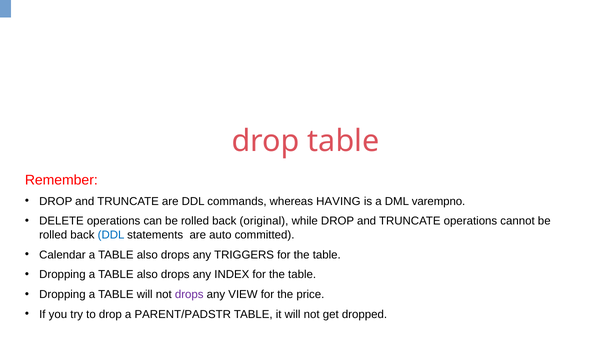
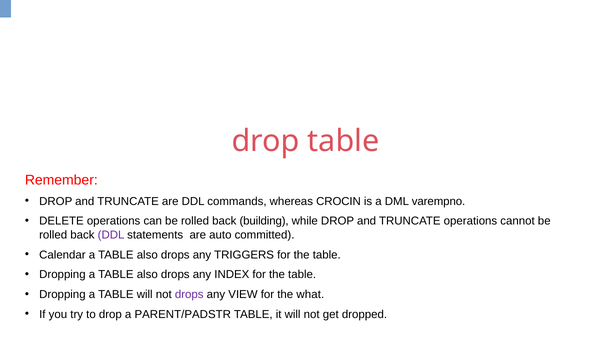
HAVING: HAVING -> CROCIN
original: original -> building
DDL at (111, 235) colour: blue -> purple
price: price -> what
